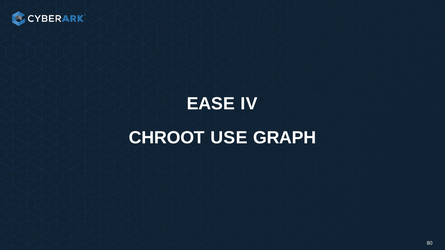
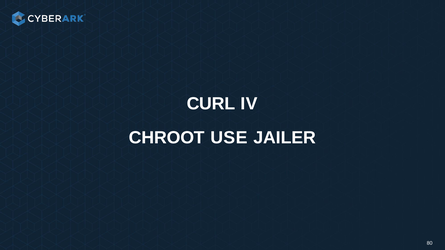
EASE: EASE -> CURL
GRAPH: GRAPH -> JAILER
